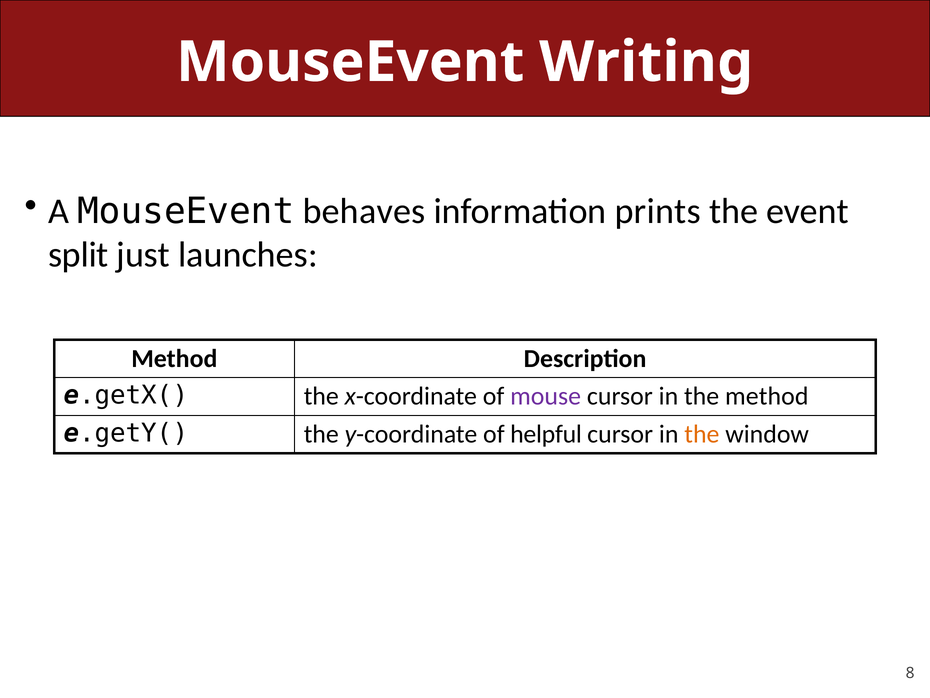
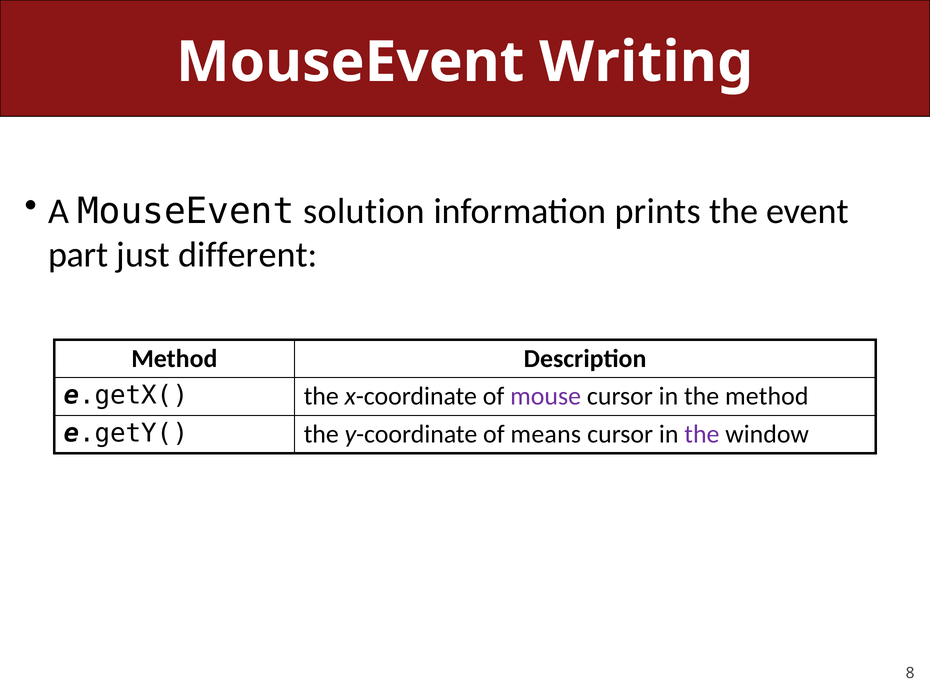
behaves: behaves -> solution
split: split -> part
launches: launches -> different
helpful: helpful -> means
the at (702, 434) colour: orange -> purple
